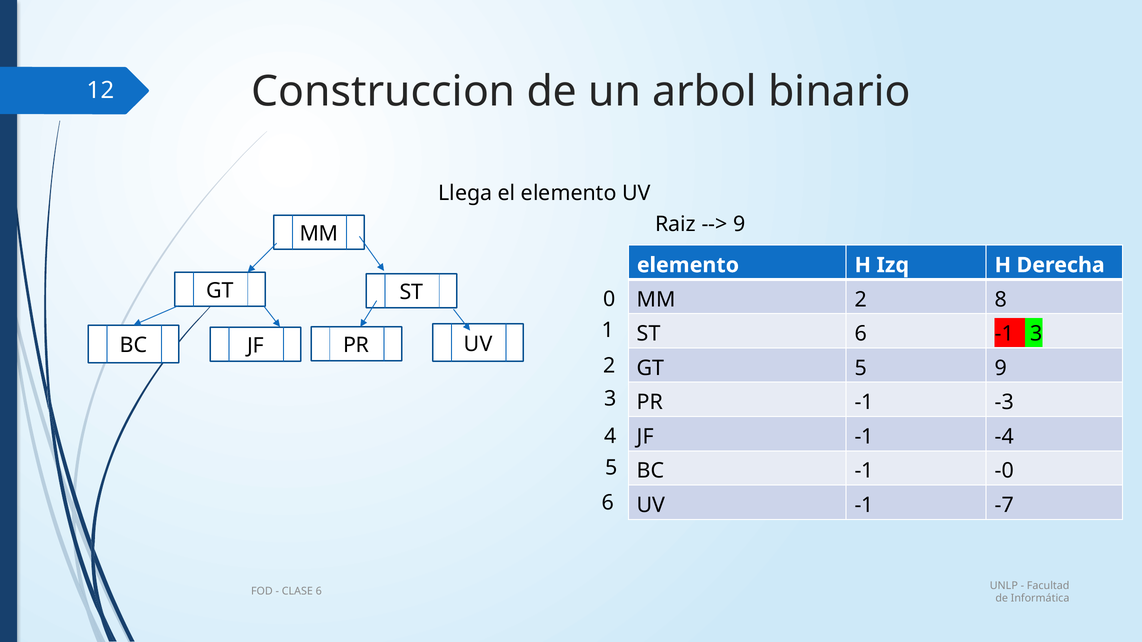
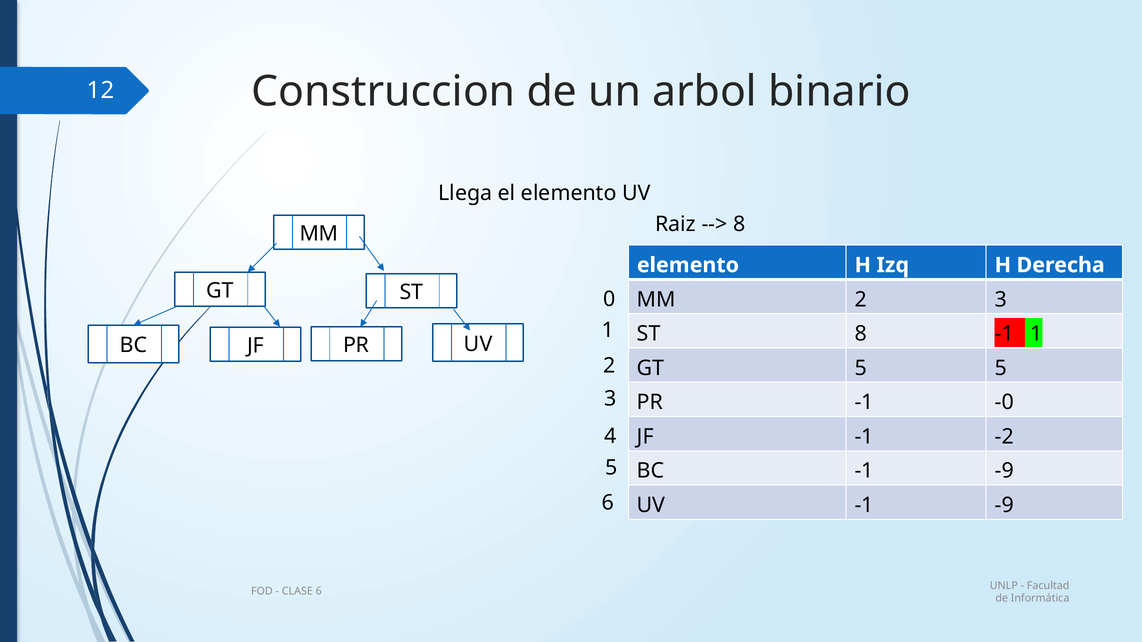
9 at (739, 224): 9 -> 8
MM 2 8: 8 -> 3
ST 6: 6 -> 8
-1 3: 3 -> 1
5 9: 9 -> 5
-3: -3 -> -0
-4: -4 -> -2
BC -1 -0: -0 -> -9
UV -1 -7: -7 -> -9
